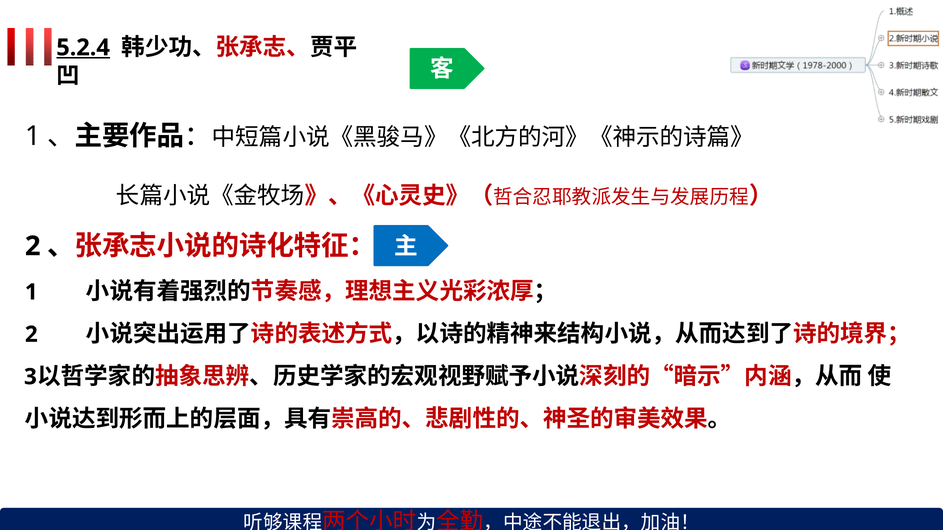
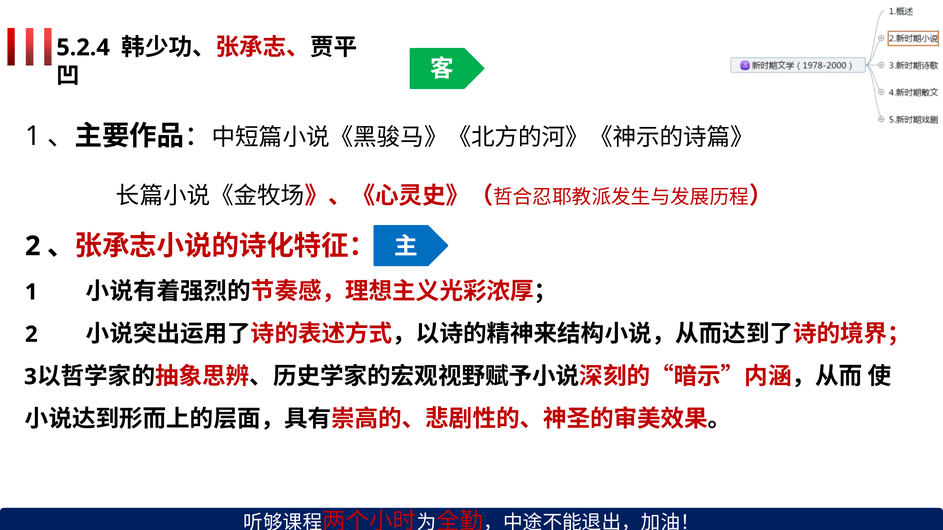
5.2.4 underline: present -> none
